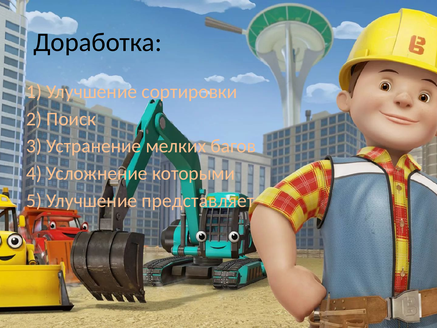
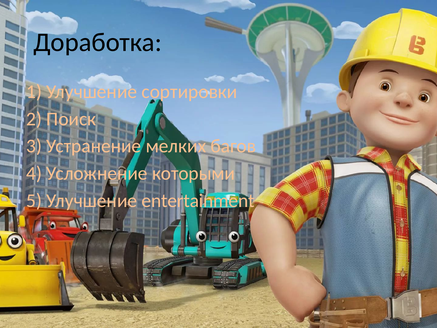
представляет: представляет -> entertainment
